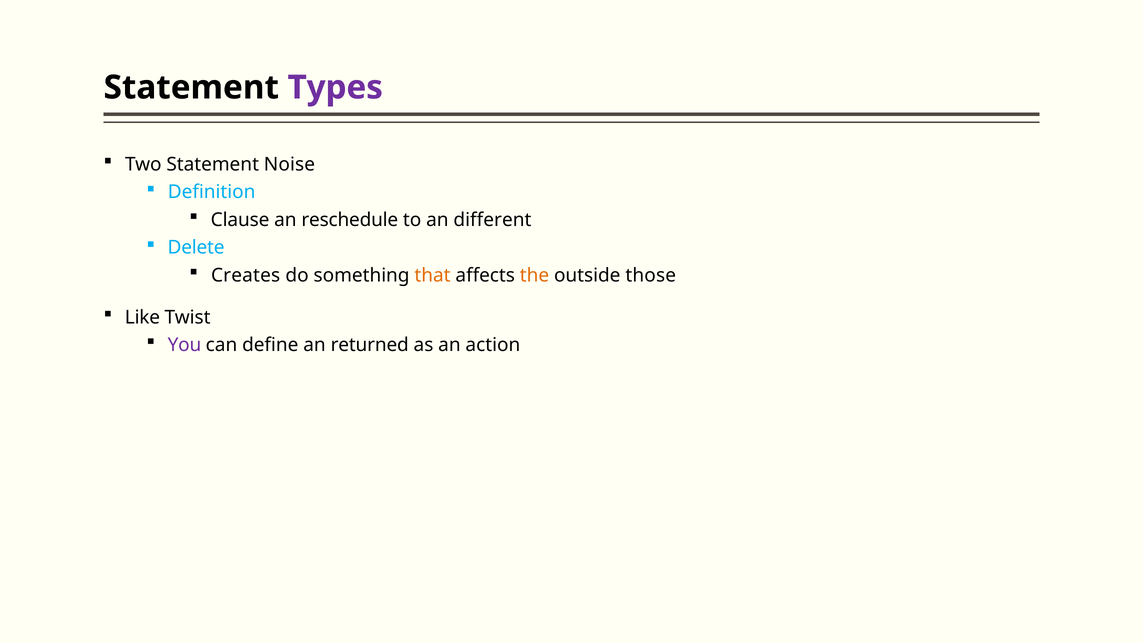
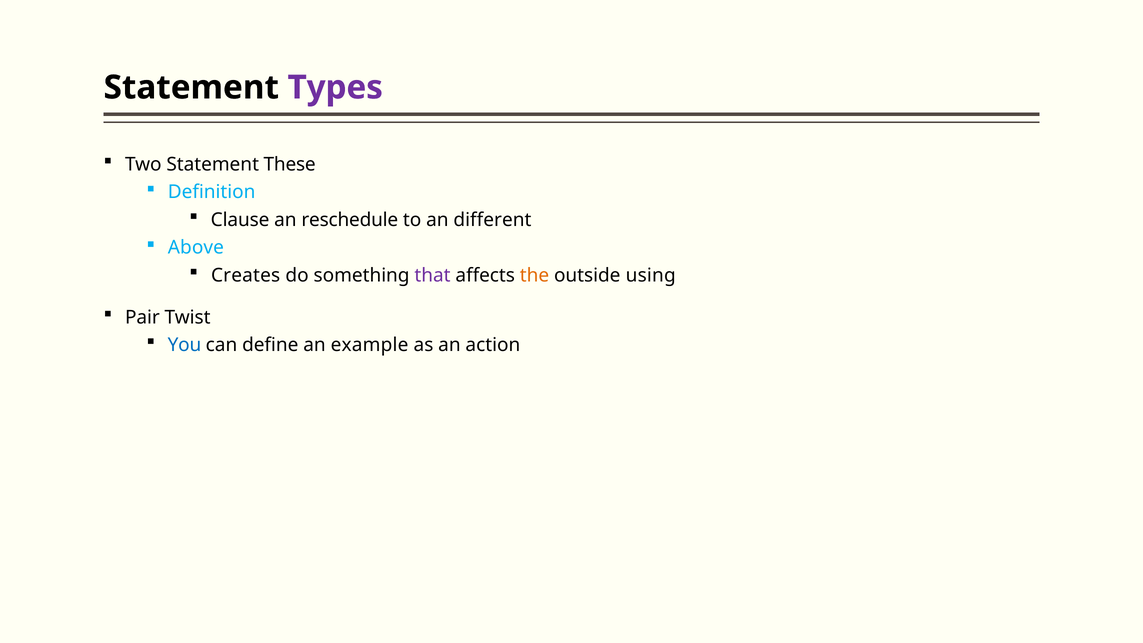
Noise: Noise -> These
Delete: Delete -> Above
that colour: orange -> purple
those: those -> using
Like: Like -> Pair
You colour: purple -> blue
returned: returned -> example
